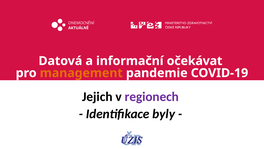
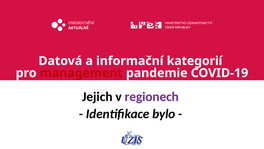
očekávat: očekávat -> kategorií
management colour: orange -> red
byly: byly -> bylo
